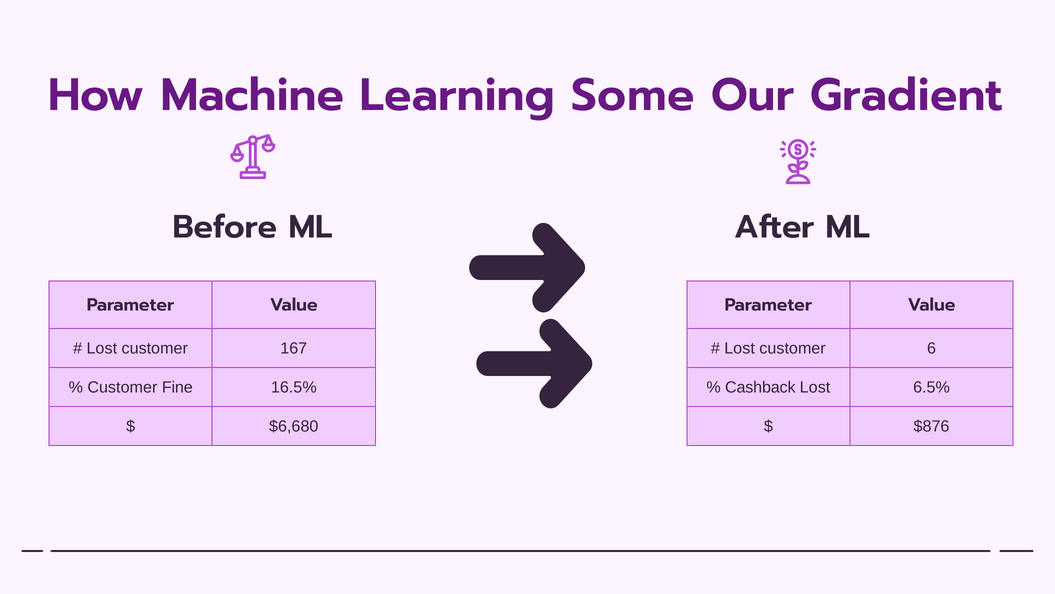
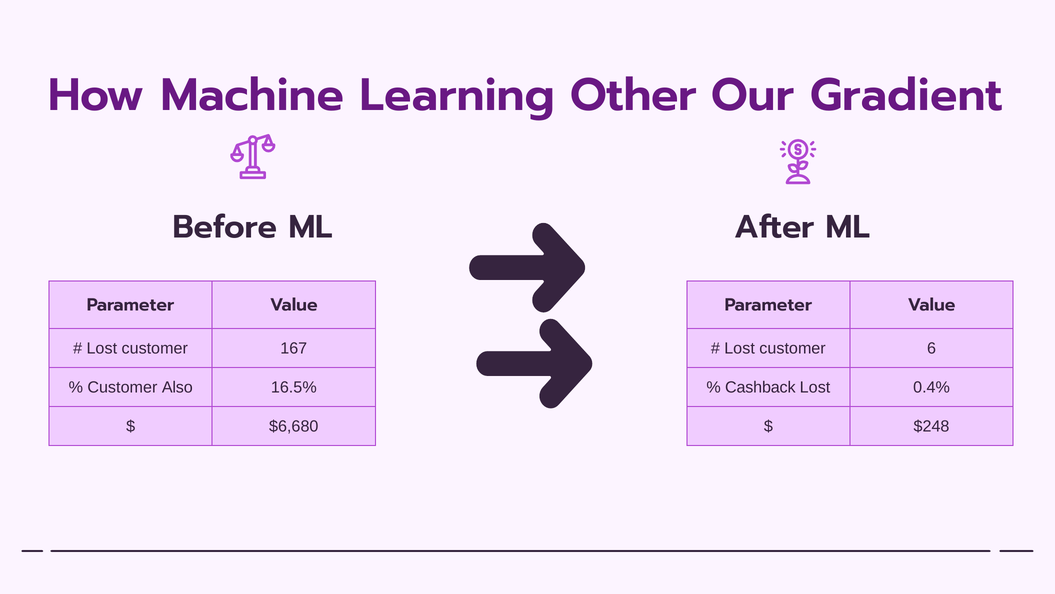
Some: Some -> Other
Fine: Fine -> Also
6.5%: 6.5% -> 0.4%
$876: $876 -> $248
